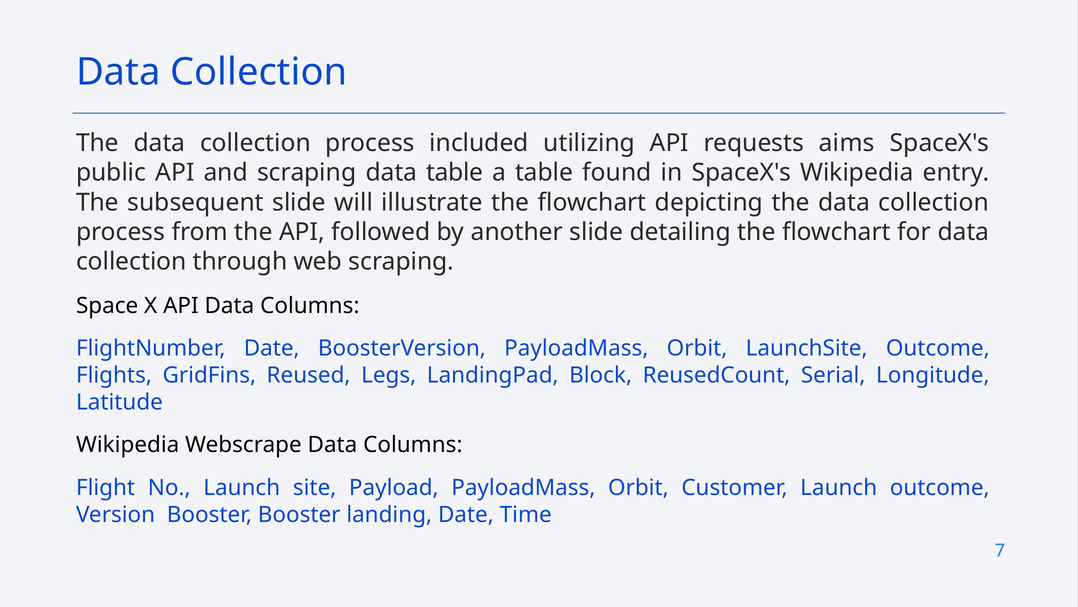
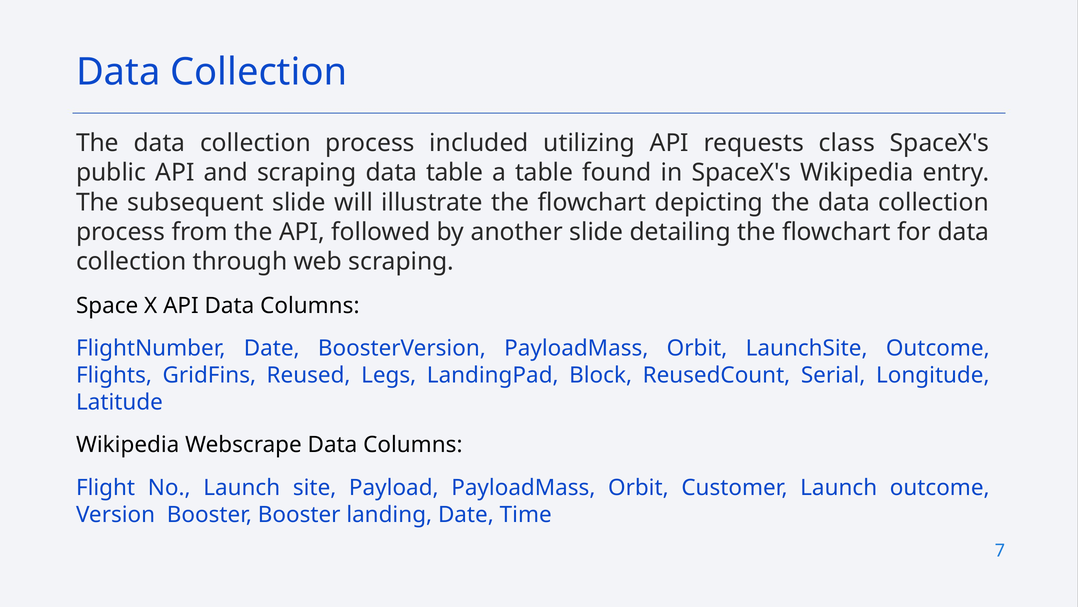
aims: aims -> class
